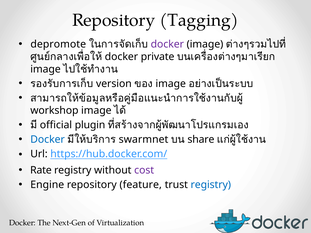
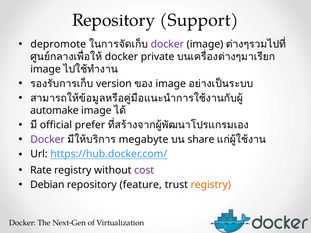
Tagging: Tagging -> Support
workshop: workshop -> automake
plugin: plugin -> prefer
Docker at (48, 140) colour: blue -> purple
swarmnet: swarmnet -> megabyte
Engine: Engine -> Debian
registry at (211, 185) colour: blue -> orange
